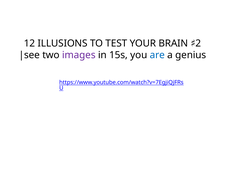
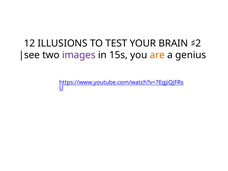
are colour: blue -> orange
